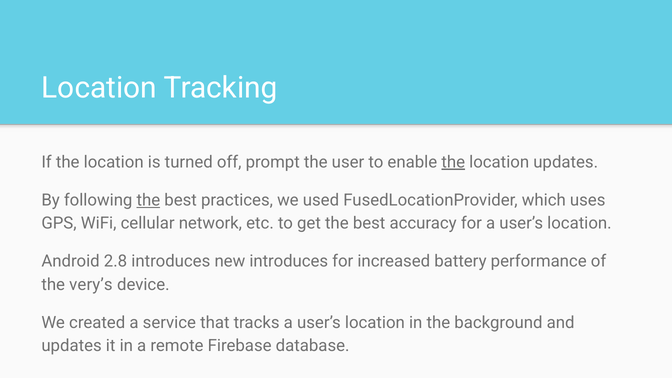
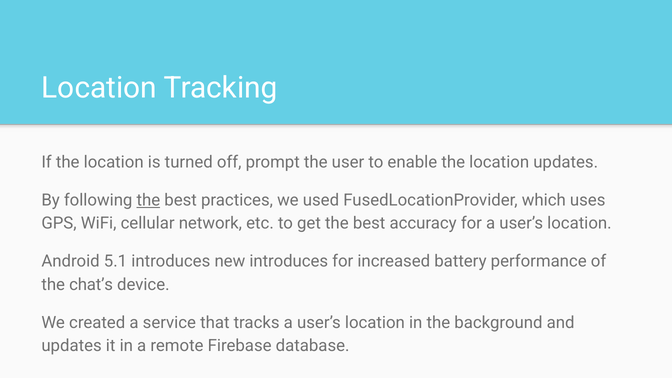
the at (453, 162) underline: present -> none
2.8: 2.8 -> 5.1
very’s: very’s -> chat’s
